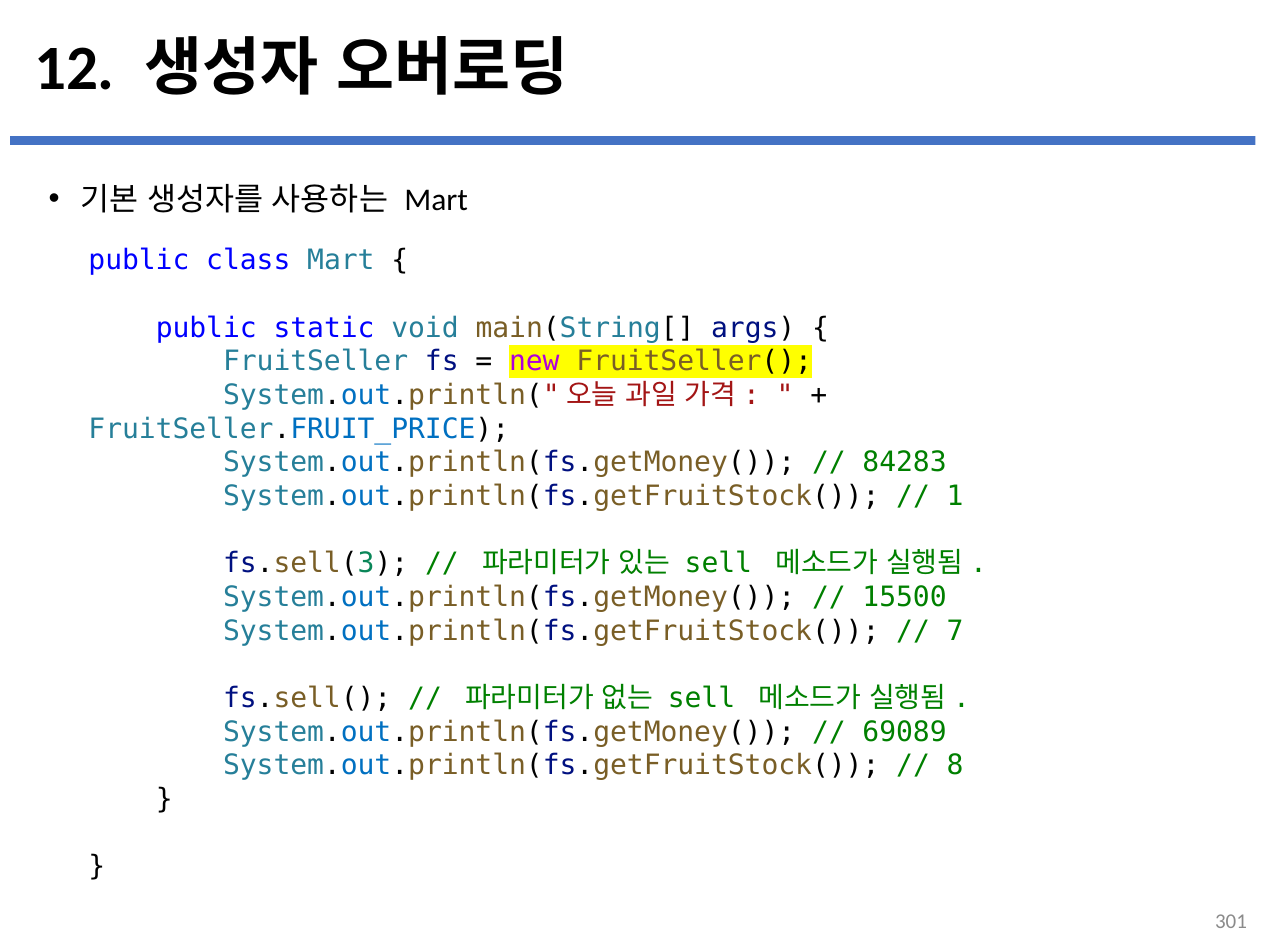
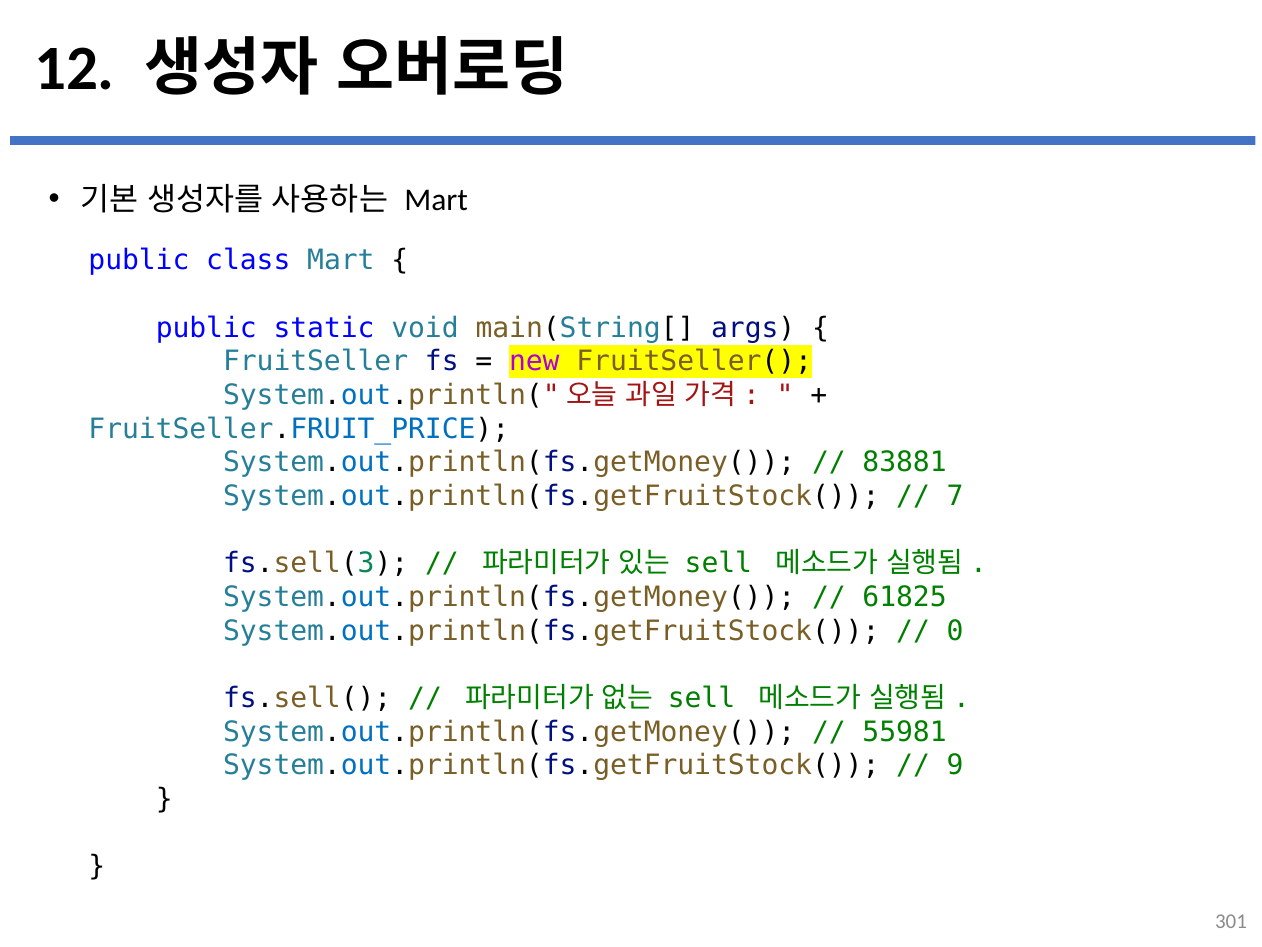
84283: 84283 -> 83881
1: 1 -> 7
15500: 15500 -> 61825
7: 7 -> 0
69089: 69089 -> 55981
8: 8 -> 9
